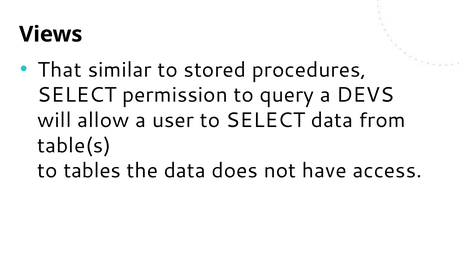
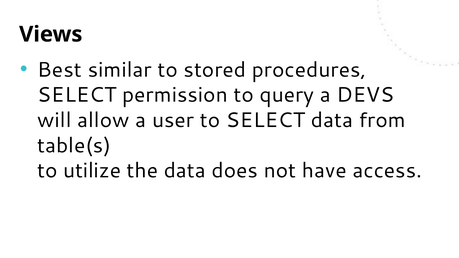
That: That -> Best
tables: tables -> utilize
